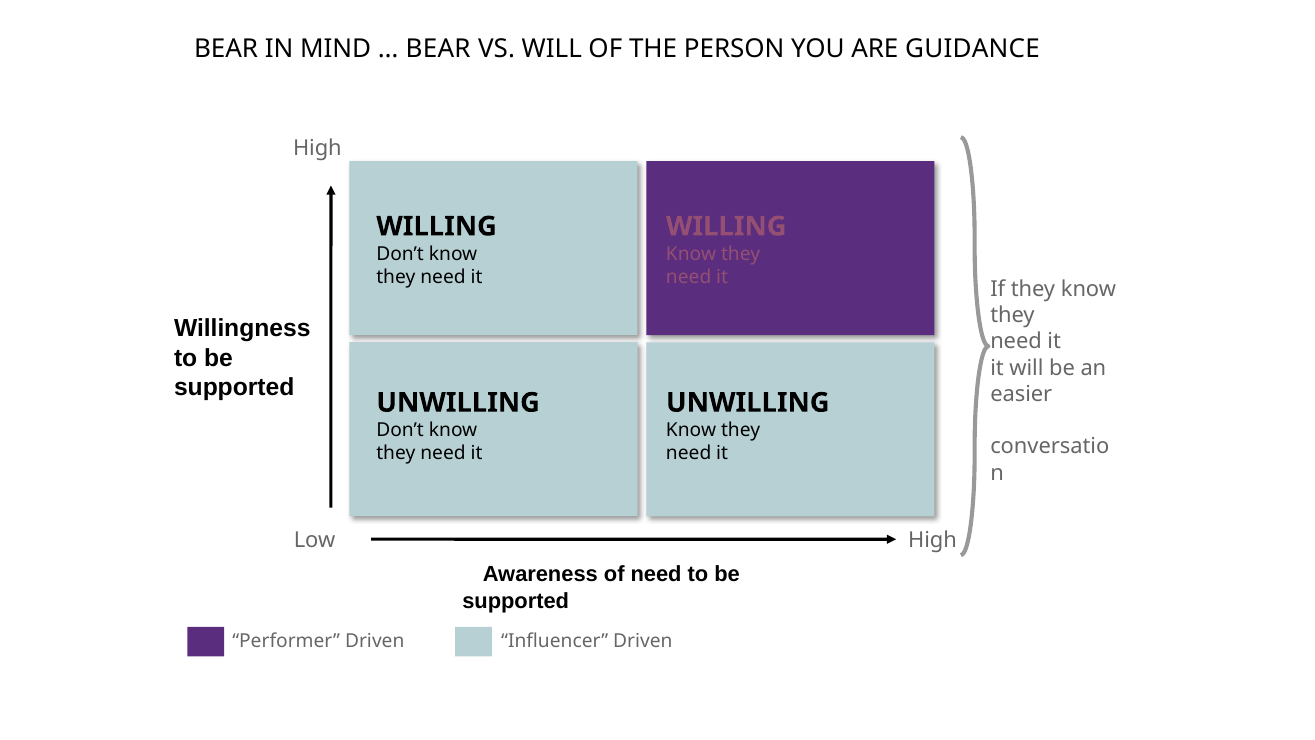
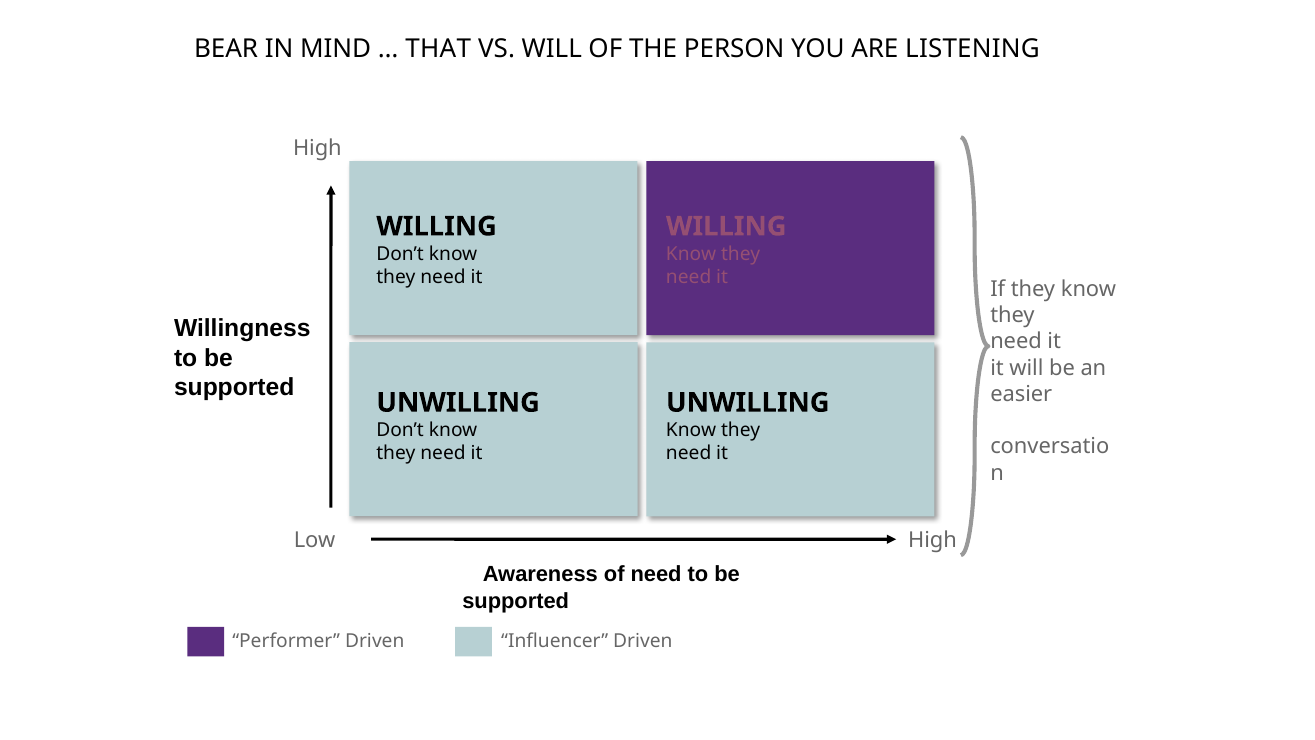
BEAR at (438, 49): BEAR -> THAT
GUIDANCE: GUIDANCE -> LISTENING
